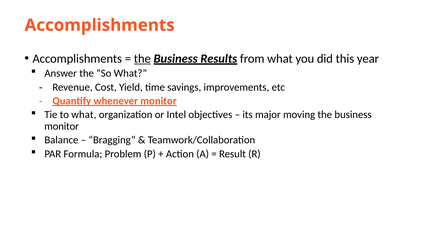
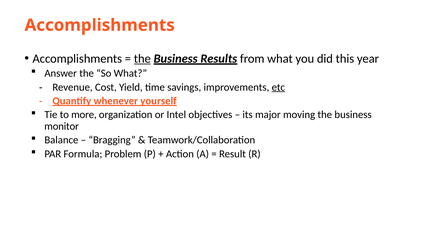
etc underline: none -> present
whenever monitor: monitor -> yourself
to what: what -> more
